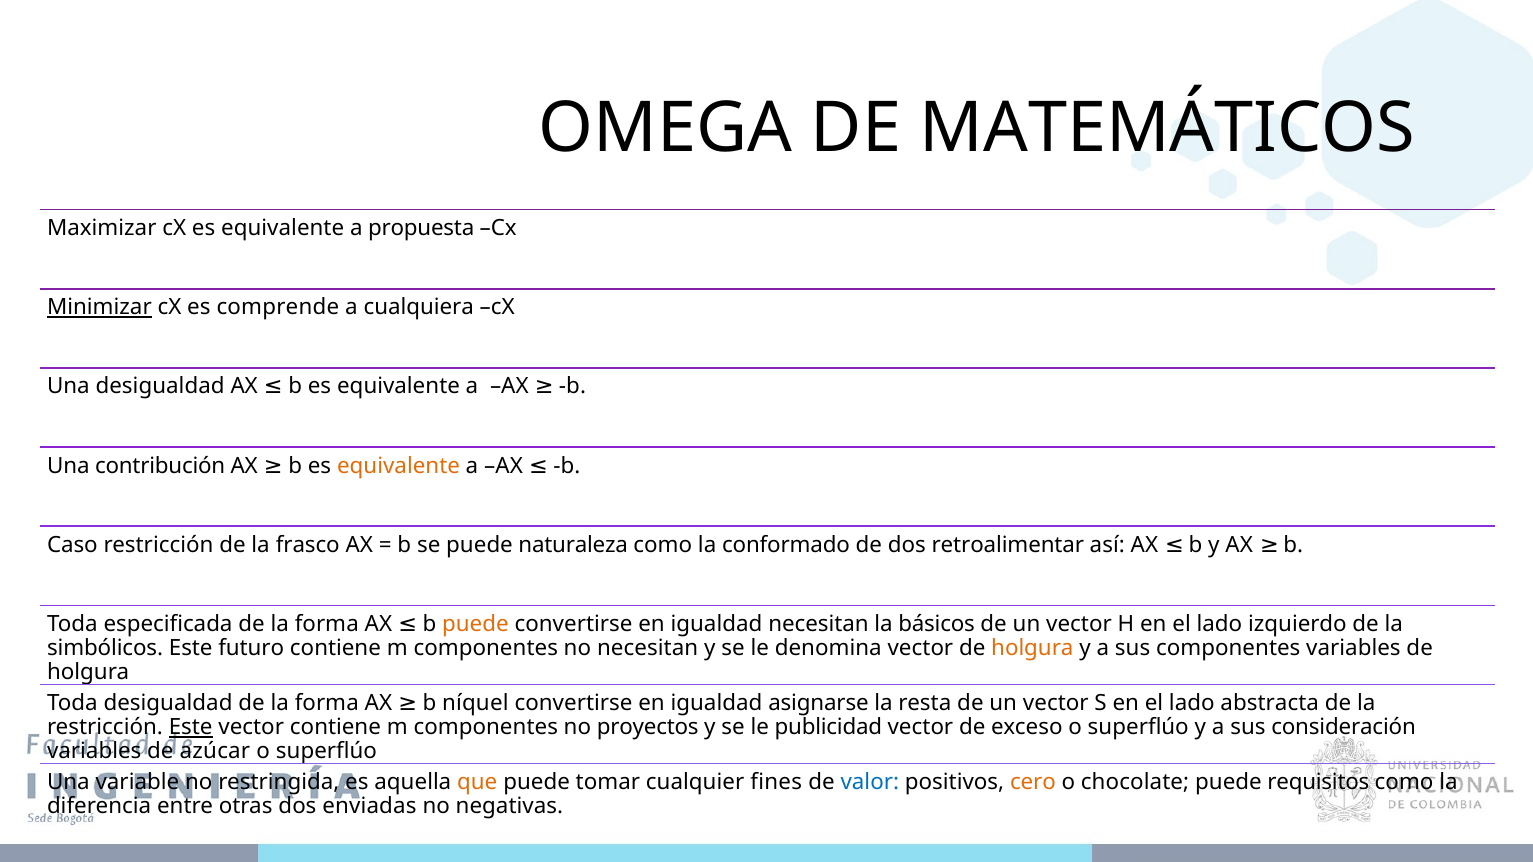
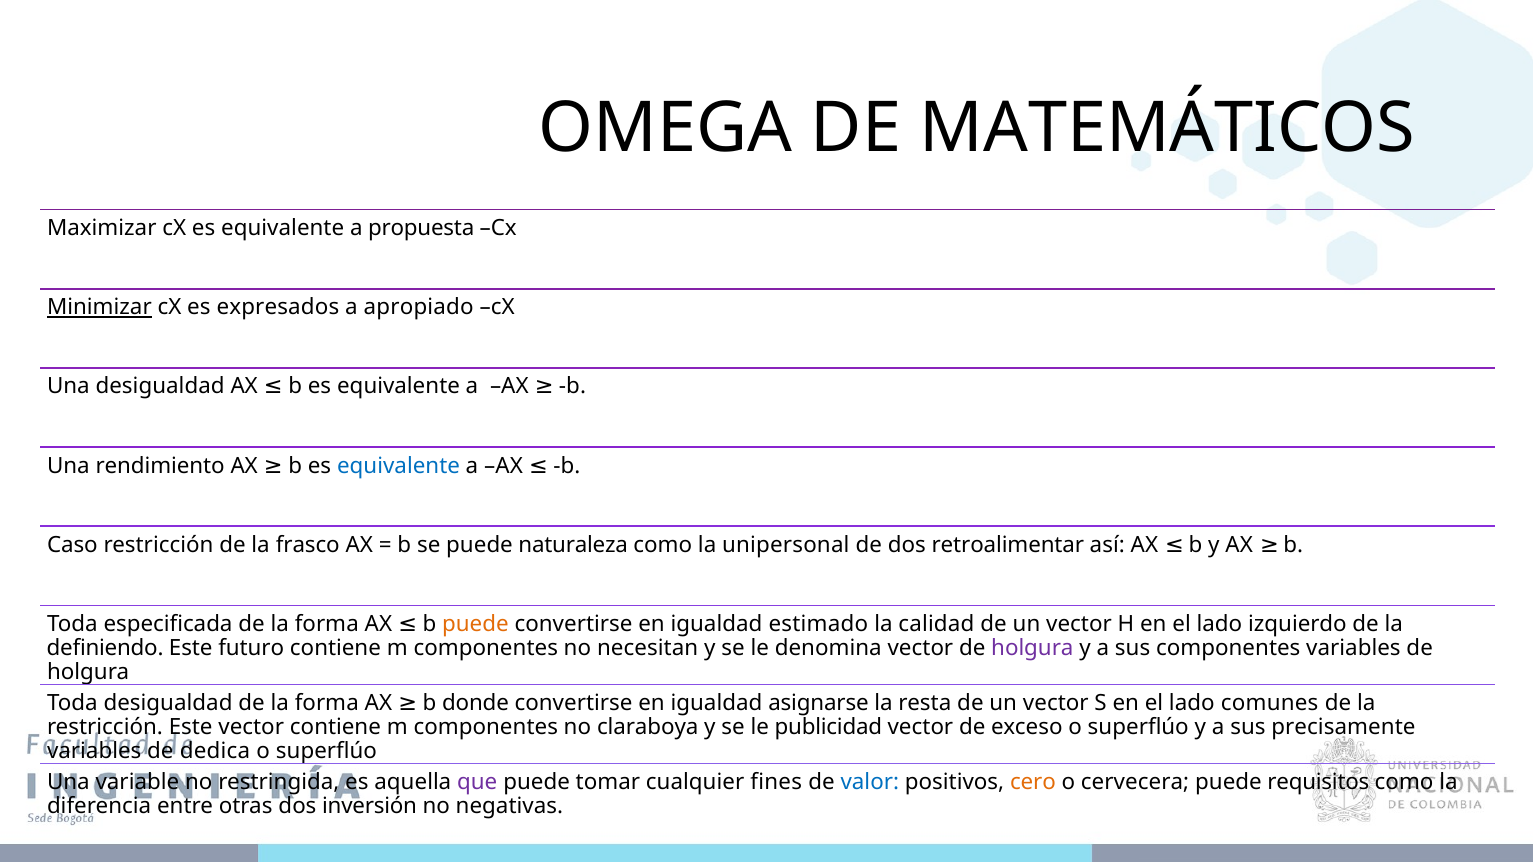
comprende: comprende -> expresados
cualquiera: cualquiera -> apropiado
contribución: contribución -> rendimiento
equivalente at (399, 466) colour: orange -> blue
conformado: conformado -> unipersonal
igualdad necesitan: necesitan -> estimado
básicos: básicos -> calidad
simbólicos: simbólicos -> definiendo
holgura at (1032, 648) colour: orange -> purple
níquel: níquel -> donde
abstracta: abstracta -> comunes
Este at (191, 728) underline: present -> none
proyectos: proyectos -> claraboya
consideración: consideración -> precisamente
azúcar: azúcar -> dedica
que colour: orange -> purple
chocolate: chocolate -> cervecera
enviadas: enviadas -> inversión
